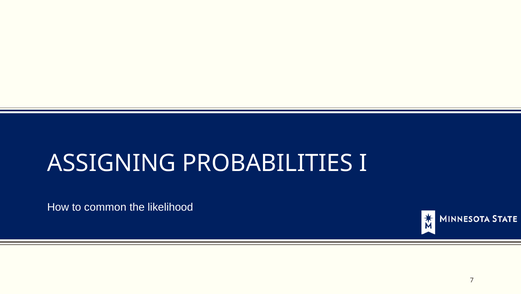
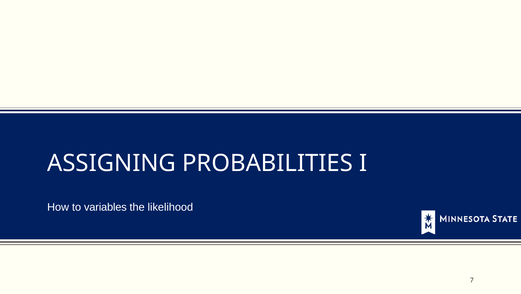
common: common -> variables
